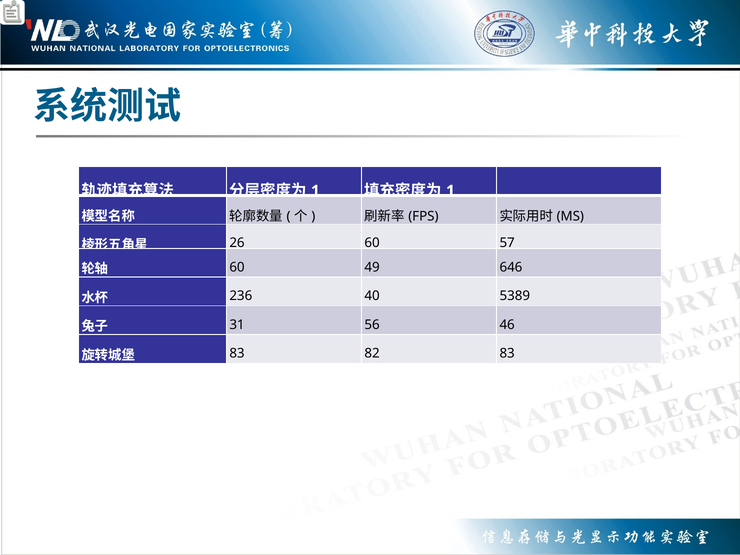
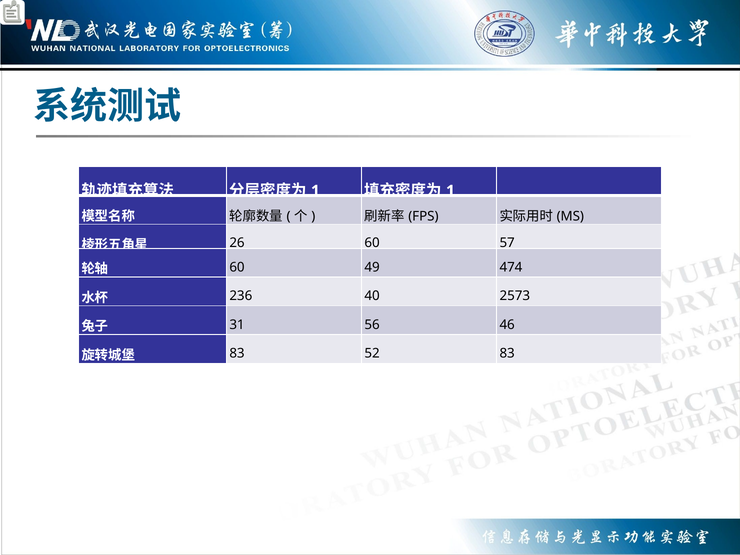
646: 646 -> 474
5389: 5389 -> 2573
82: 82 -> 52
